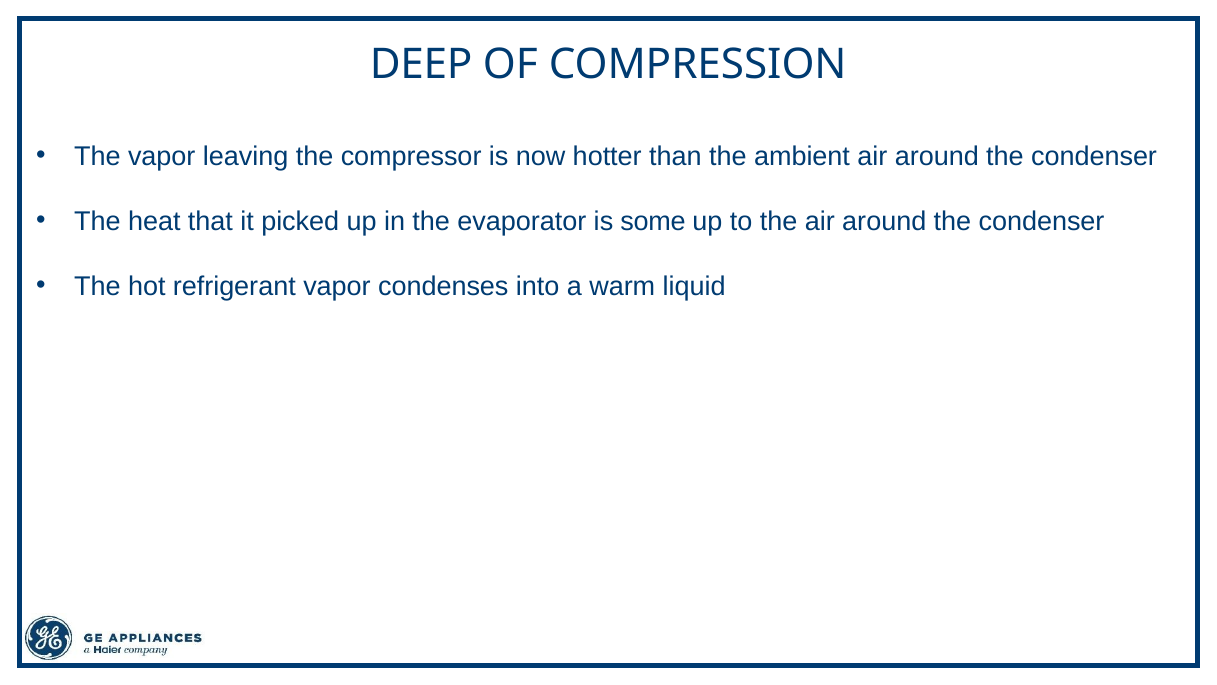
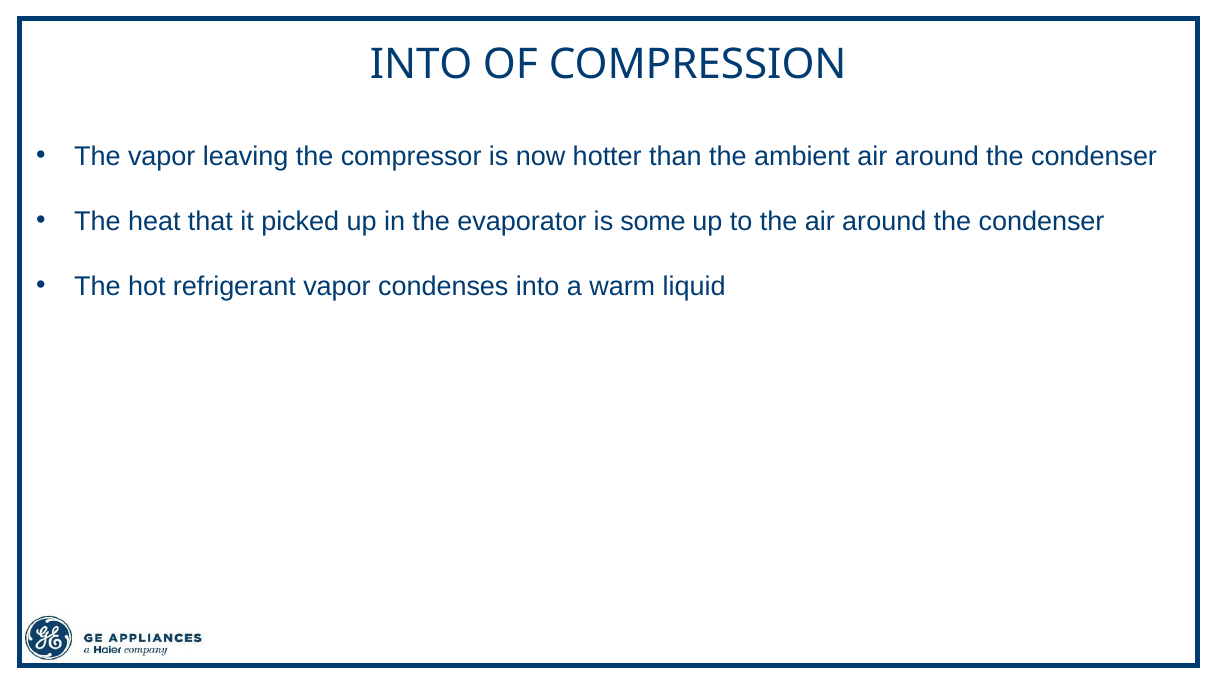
DEEP at (421, 65): DEEP -> INTO
